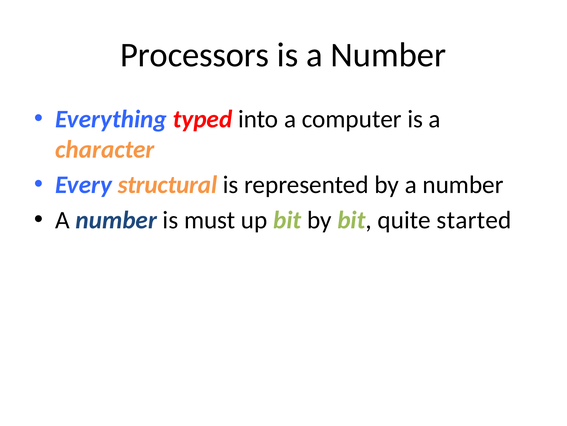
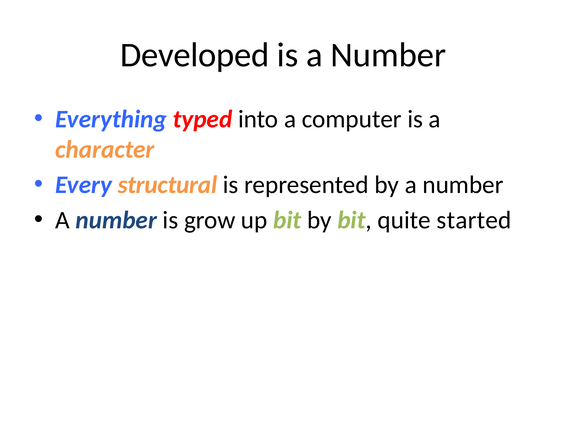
Processors: Processors -> Developed
must: must -> grow
